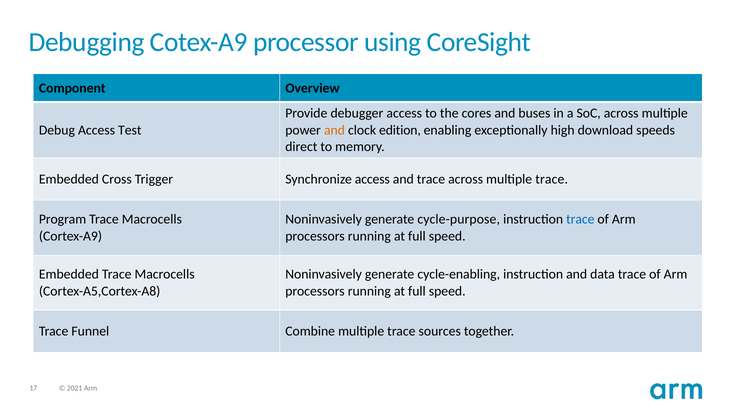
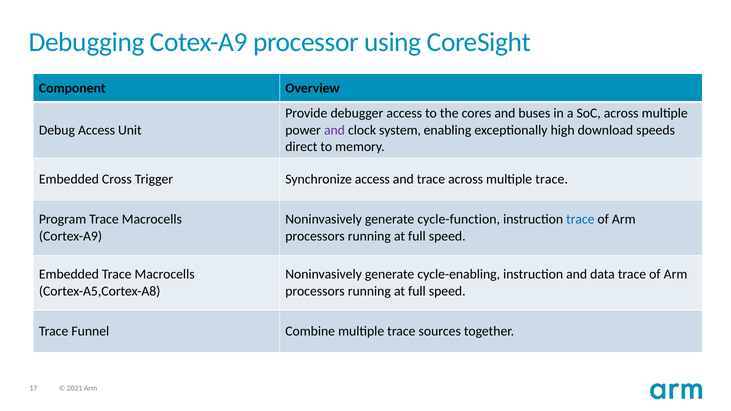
Test: Test -> Unit
and at (334, 130) colour: orange -> purple
edition: edition -> system
cycle-purpose: cycle-purpose -> cycle-function
